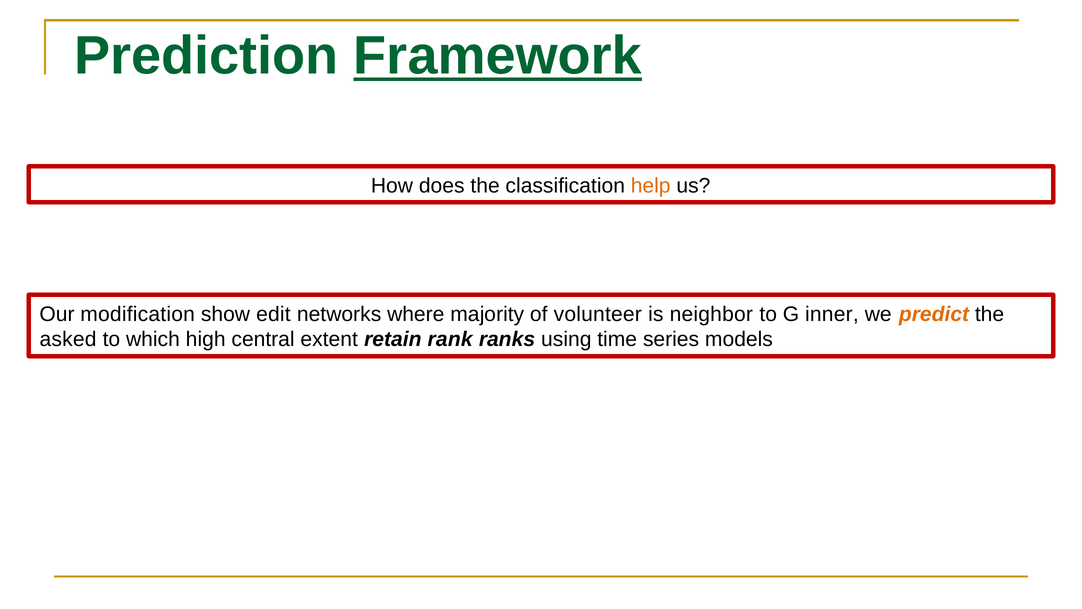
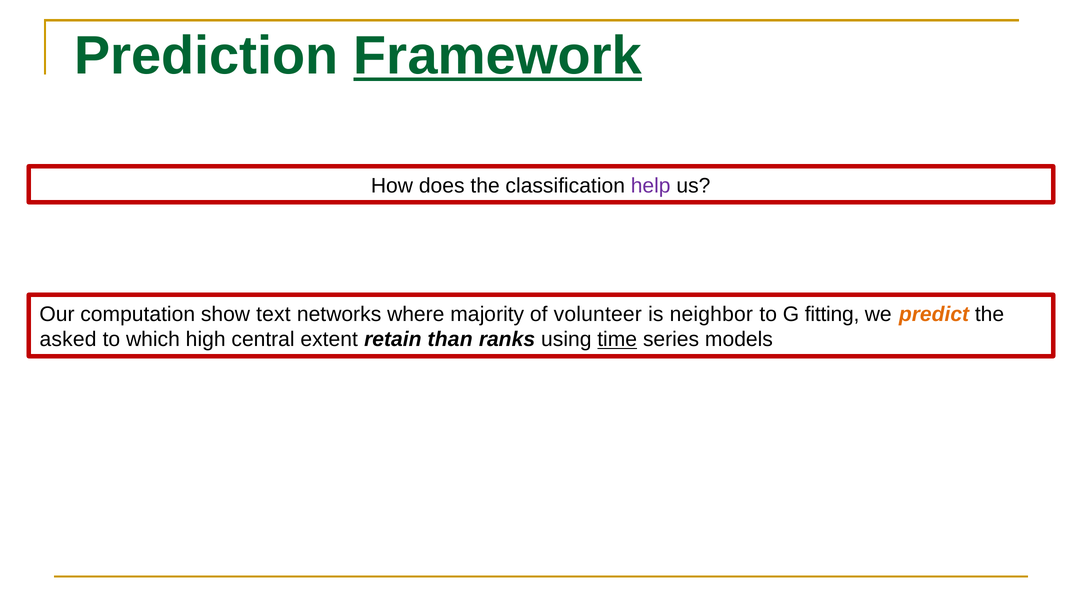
help colour: orange -> purple
modification: modification -> computation
edit: edit -> text
inner: inner -> fitting
rank: rank -> than
time underline: none -> present
